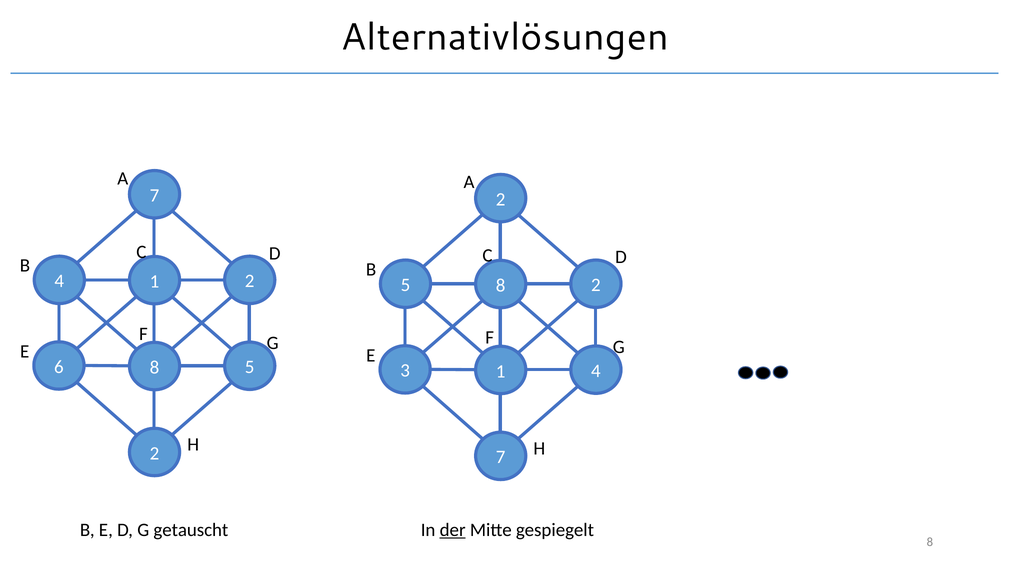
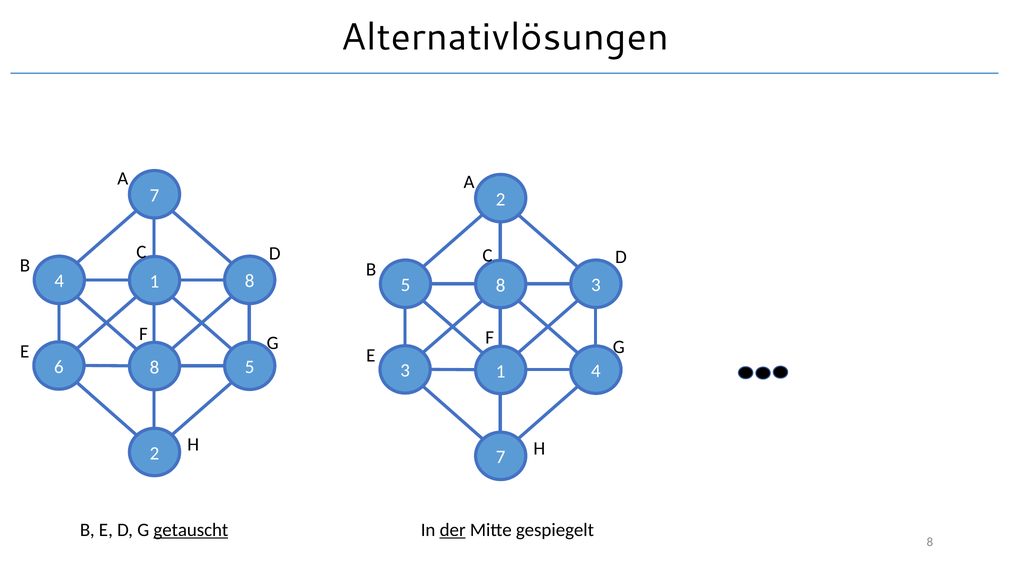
4 2: 2 -> 8
5 2: 2 -> 3
getauscht underline: none -> present
